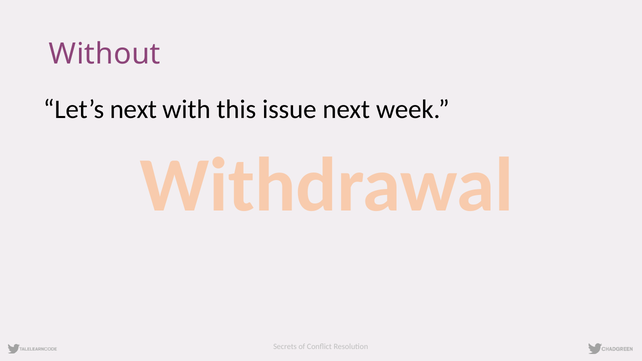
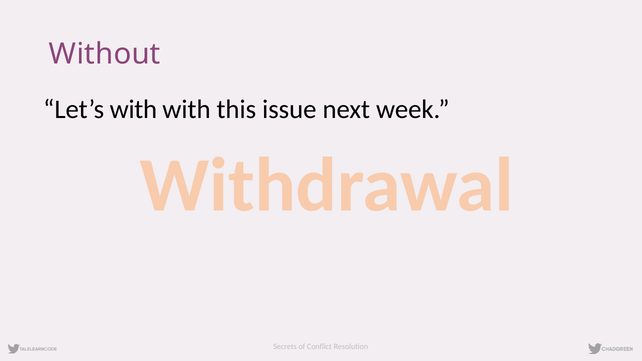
Let’s next: next -> with
